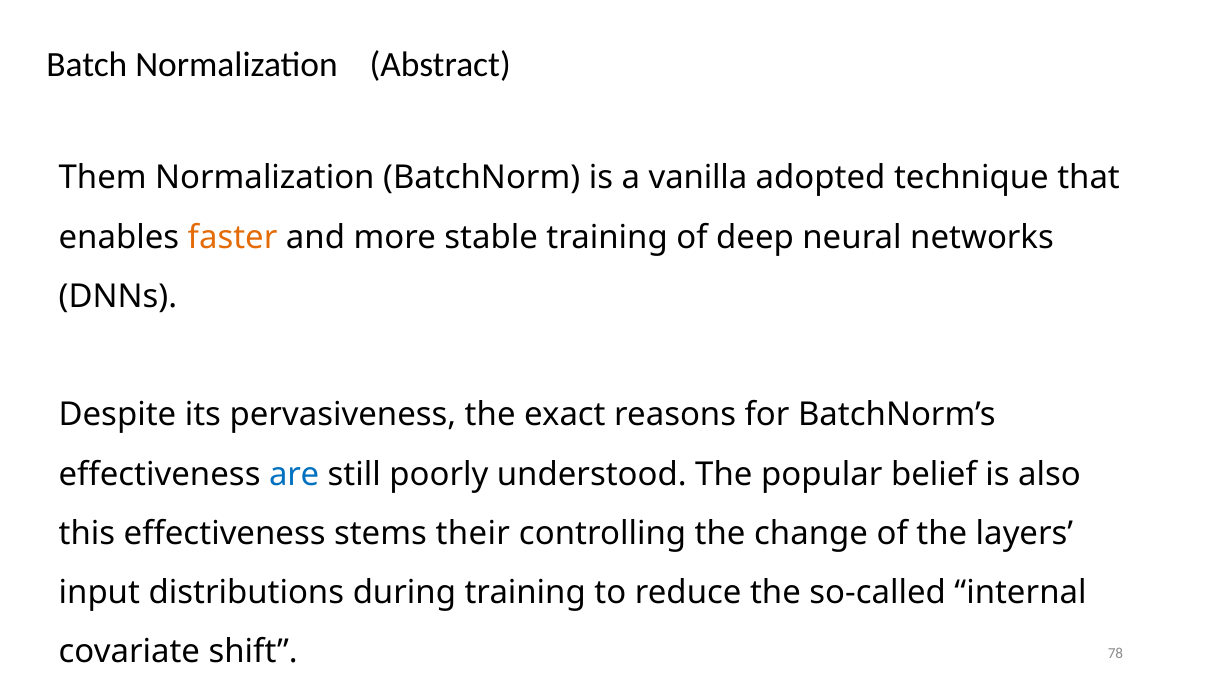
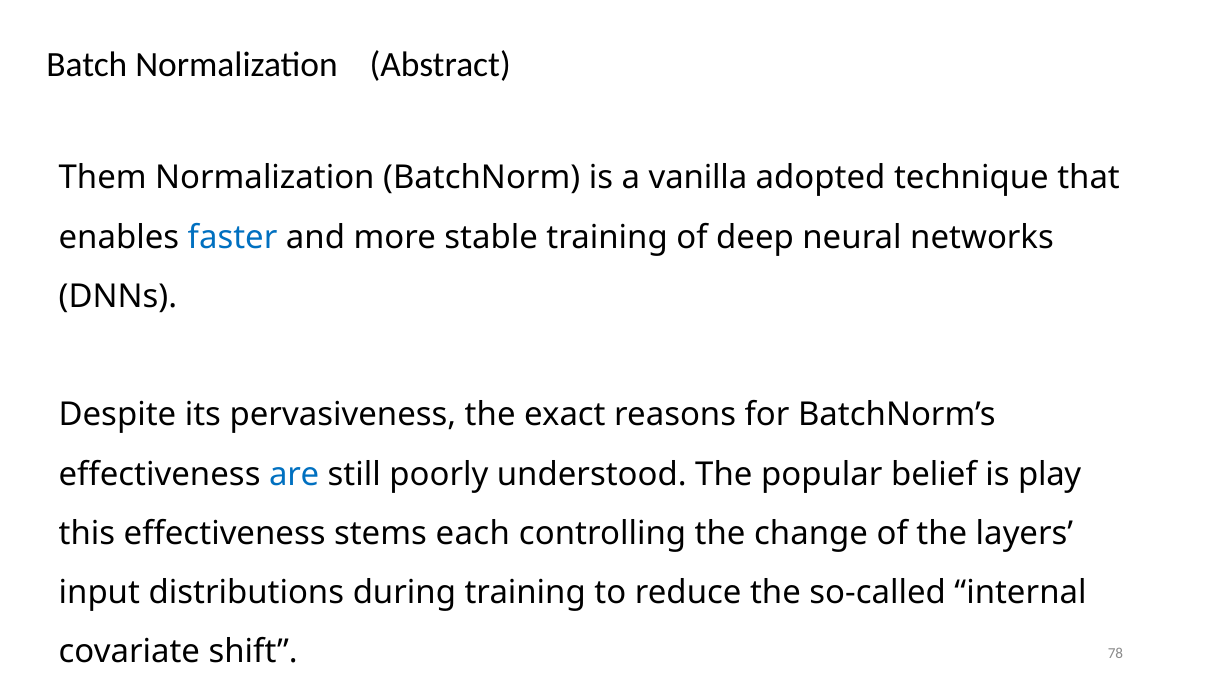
faster colour: orange -> blue
also: also -> play
their: their -> each
